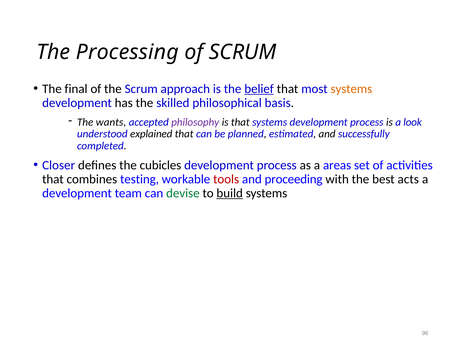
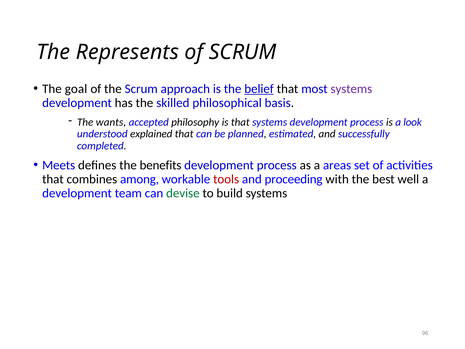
Processing: Processing -> Represents
final: final -> goal
systems at (351, 89) colour: orange -> purple
philosophy colour: purple -> black
Closer: Closer -> Meets
cubicles: cubicles -> benefits
testing: testing -> among
acts: acts -> well
build underline: present -> none
